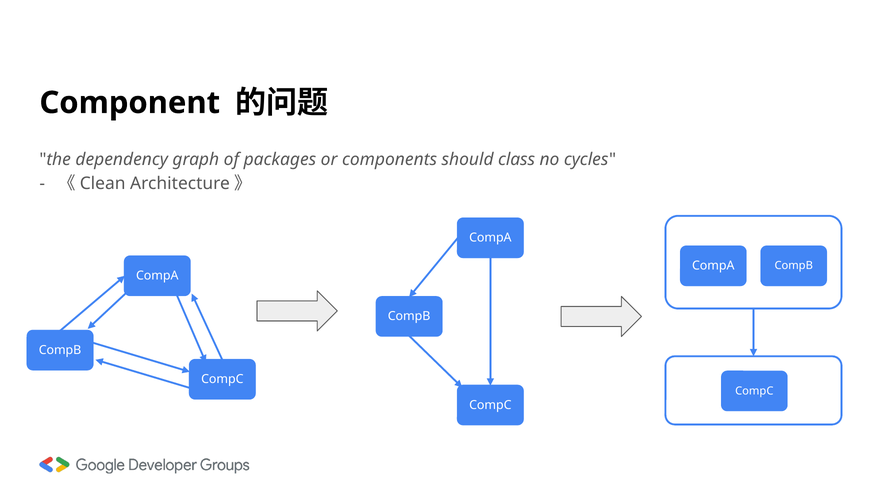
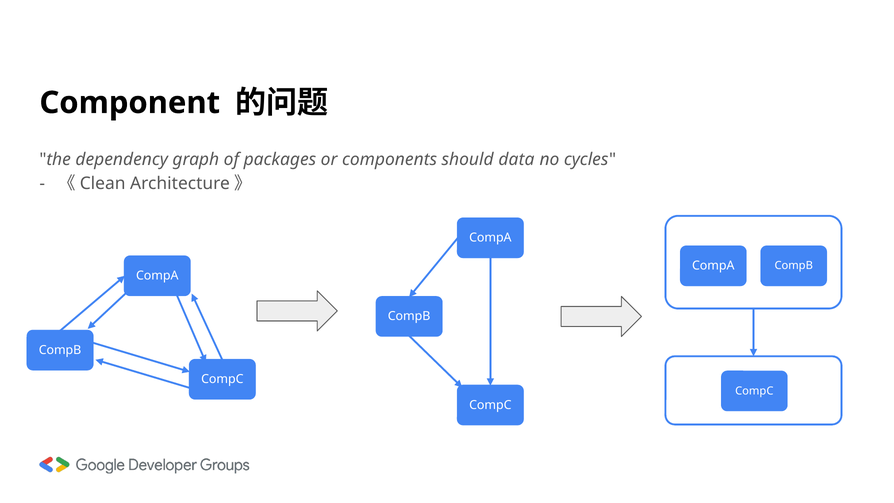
class: class -> data
